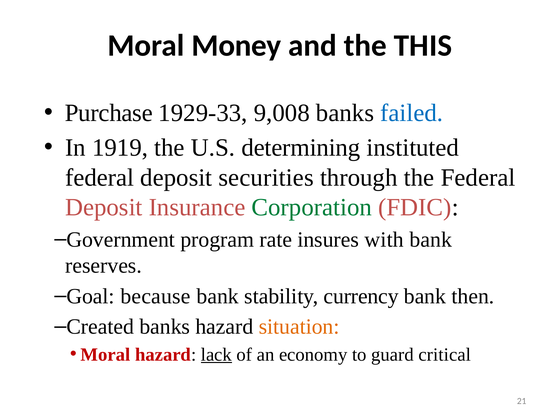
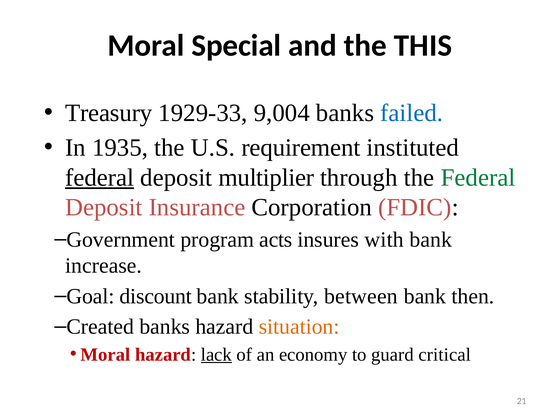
Money: Money -> Special
Purchase: Purchase -> Treasury
9,008: 9,008 -> 9,004
1919: 1919 -> 1935
determining: determining -> requirement
federal at (100, 178) underline: none -> present
securities: securities -> multiplier
Federal at (478, 178) colour: black -> green
Corporation colour: green -> black
rate: rate -> acts
reserves: reserves -> increase
because: because -> discount
currency: currency -> between
